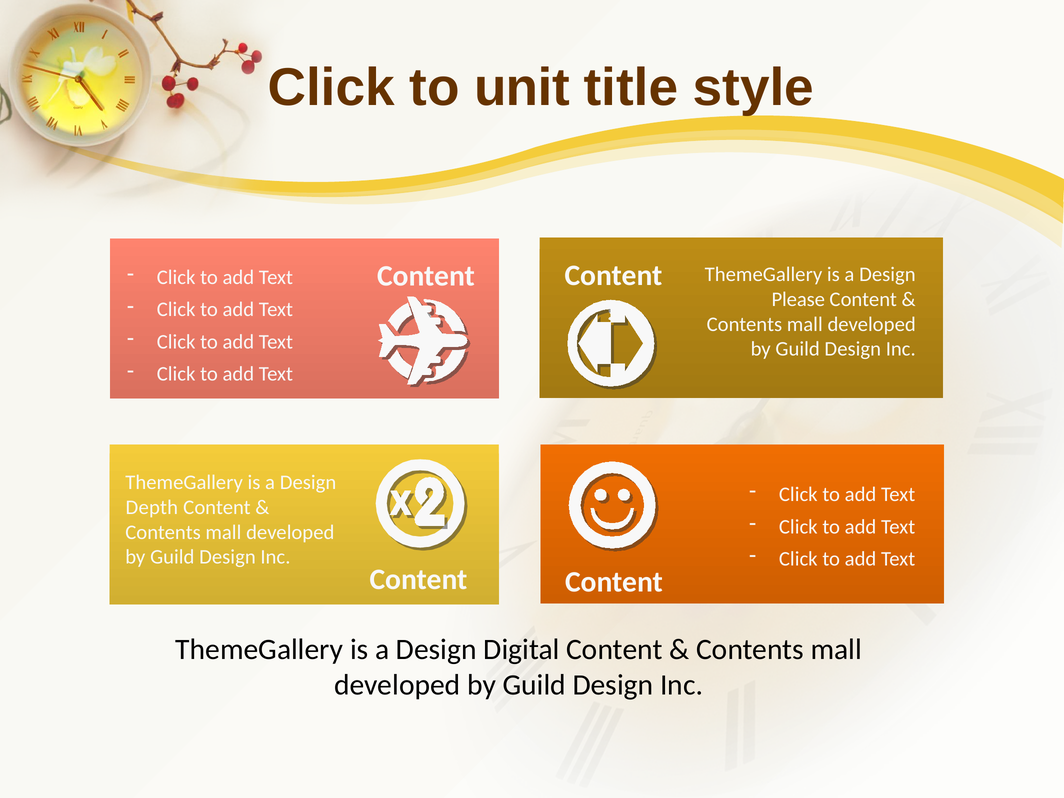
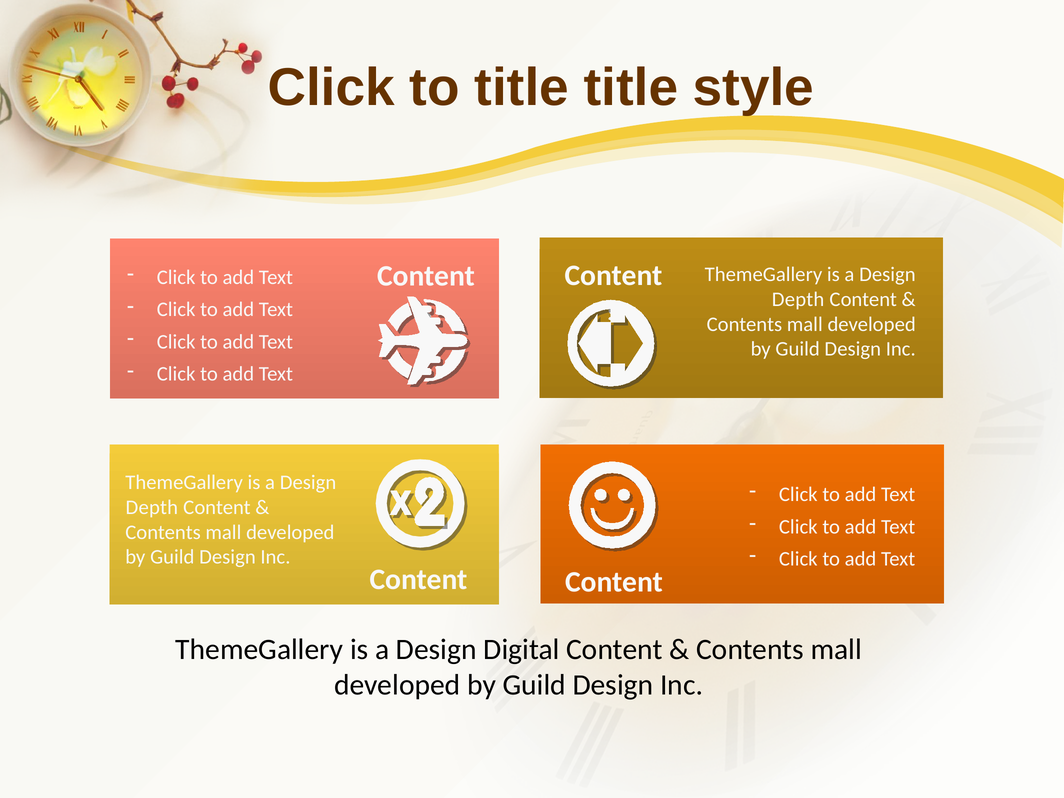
to unit: unit -> title
Please at (798, 299): Please -> Depth
